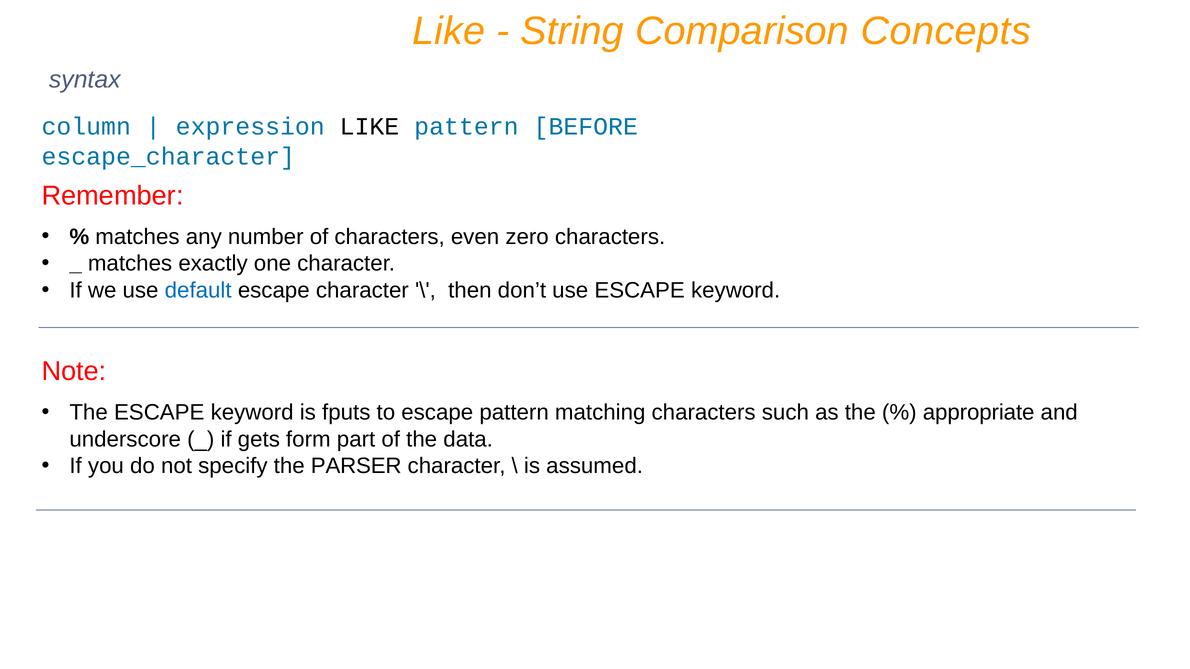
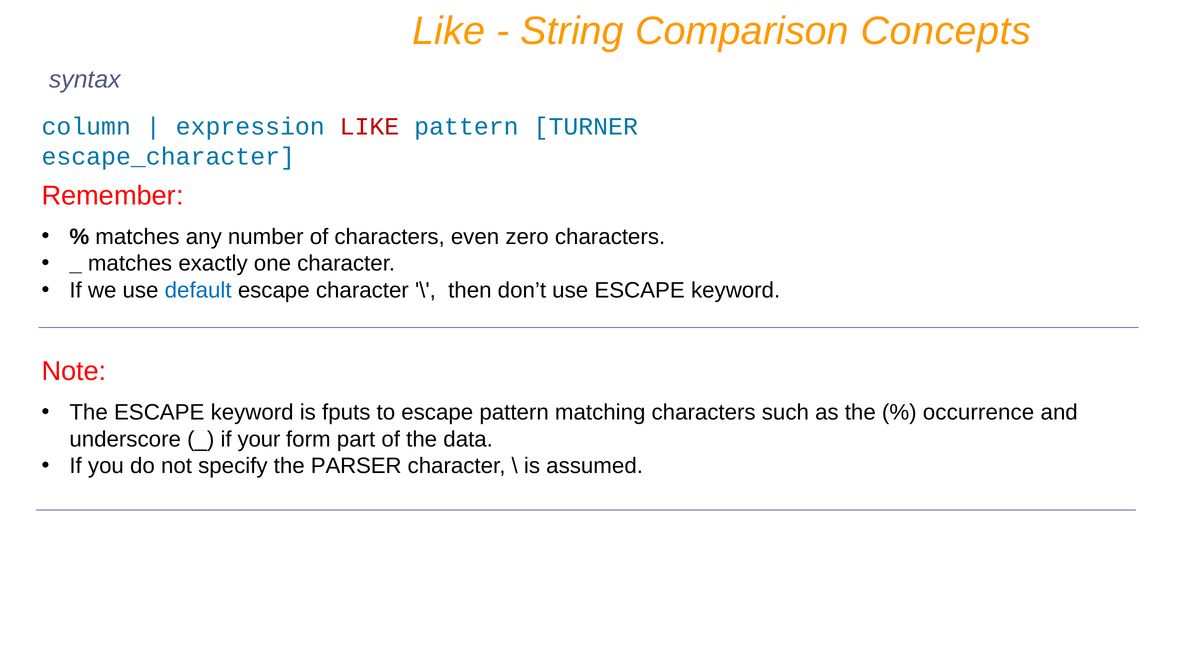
LIKE at (369, 127) colour: black -> red
BEFORE: BEFORE -> TURNER
appropriate: appropriate -> occurrence
gets: gets -> your
